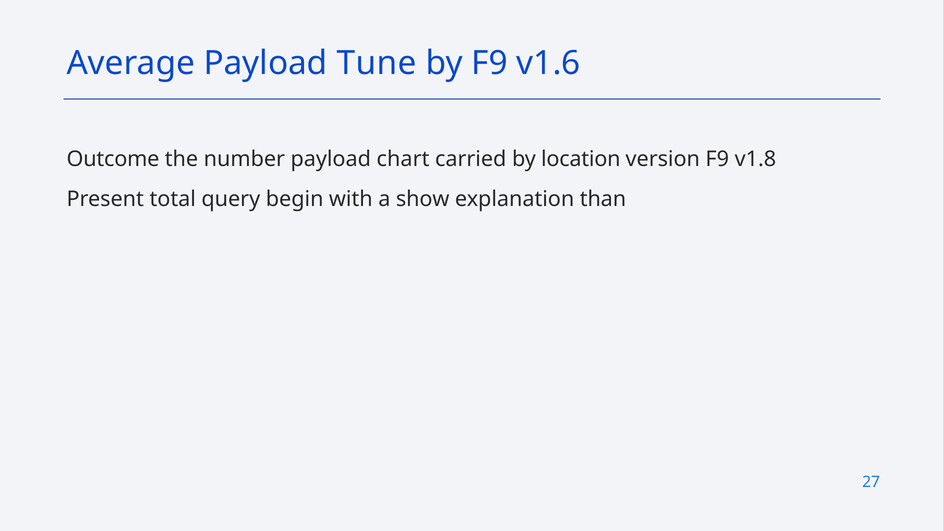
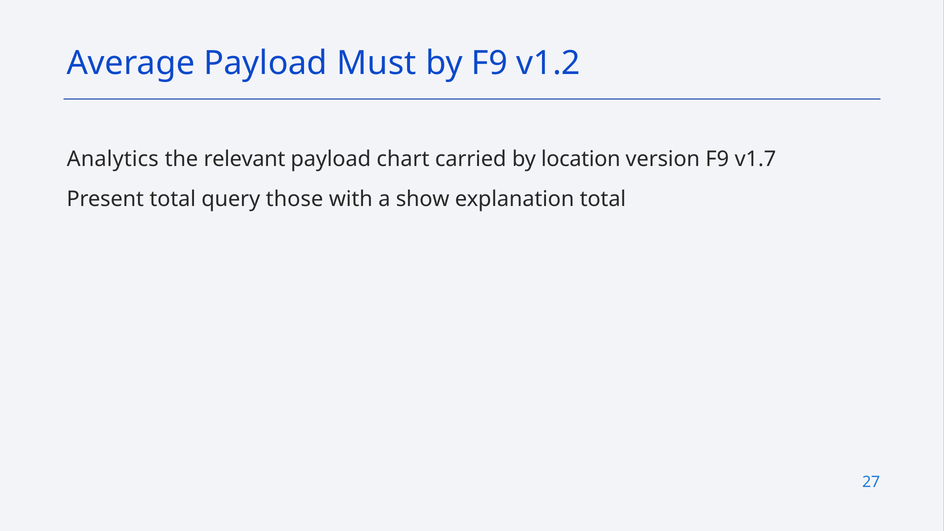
Tune: Tune -> Must
v1.6: v1.6 -> v1.2
Outcome: Outcome -> Analytics
number: number -> relevant
v1.8: v1.8 -> v1.7
begin: begin -> those
explanation than: than -> total
